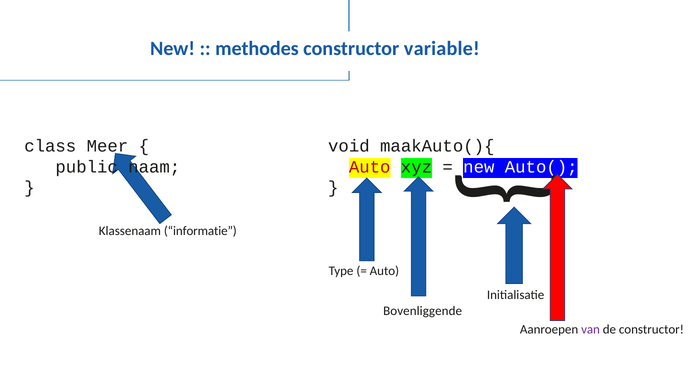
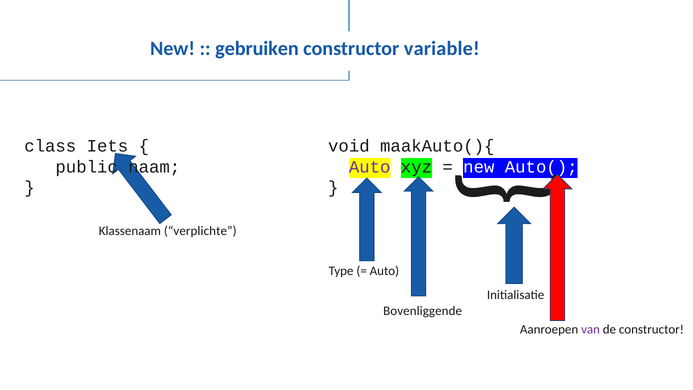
methodes: methodes -> gebruiken
Meer: Meer -> Iets
Auto at (370, 167) colour: red -> purple
informatie: informatie -> verplichte
